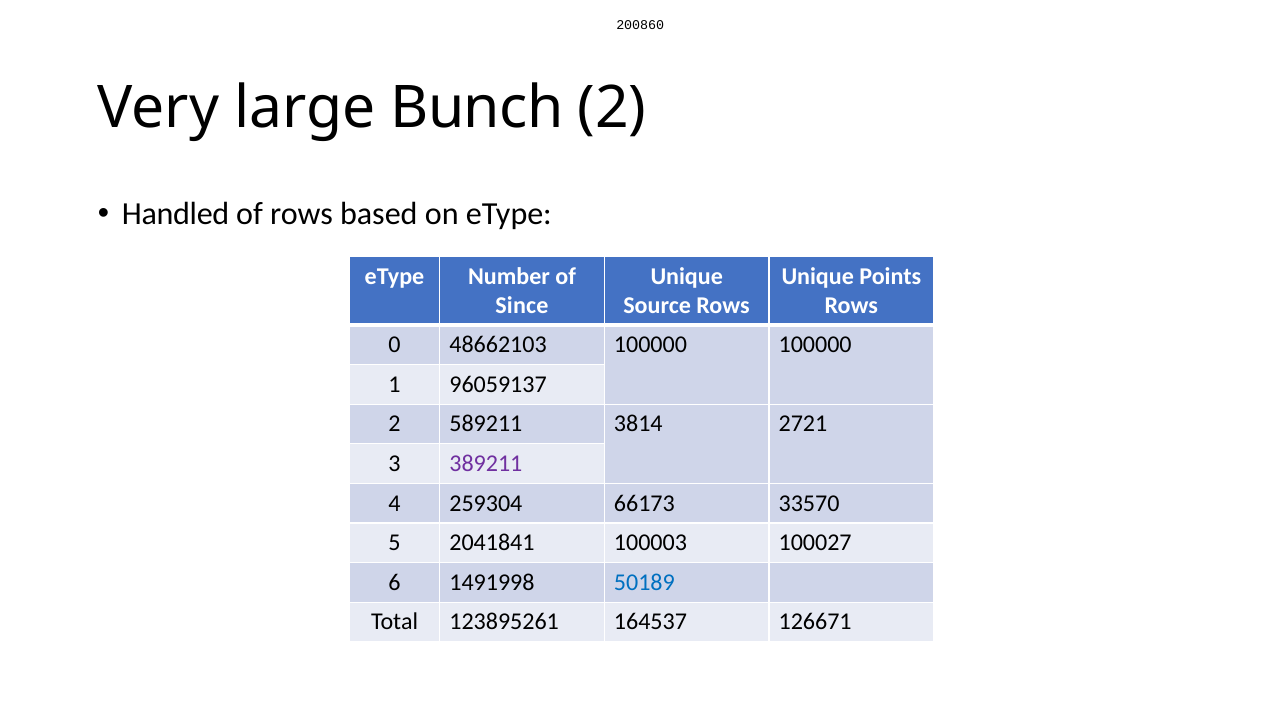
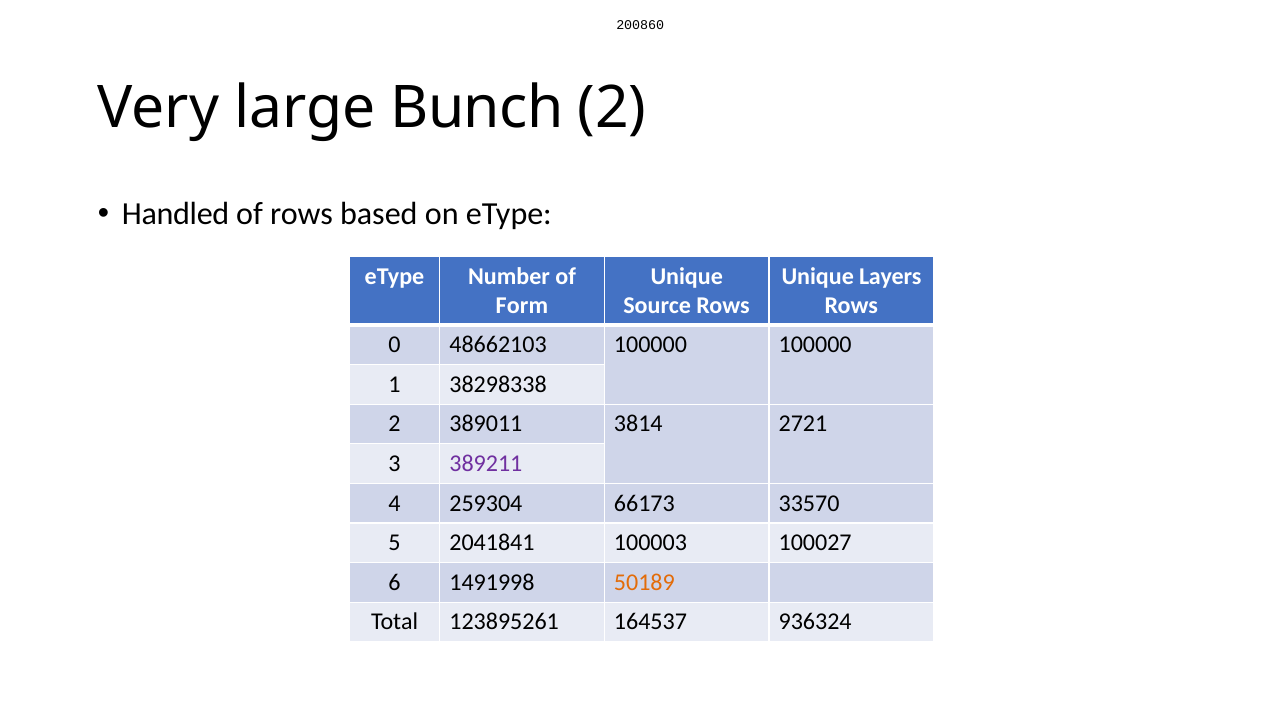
Points: Points -> Layers
Since: Since -> Form
96059137: 96059137 -> 38298338
589211: 589211 -> 389011
50189 colour: blue -> orange
126671: 126671 -> 936324
